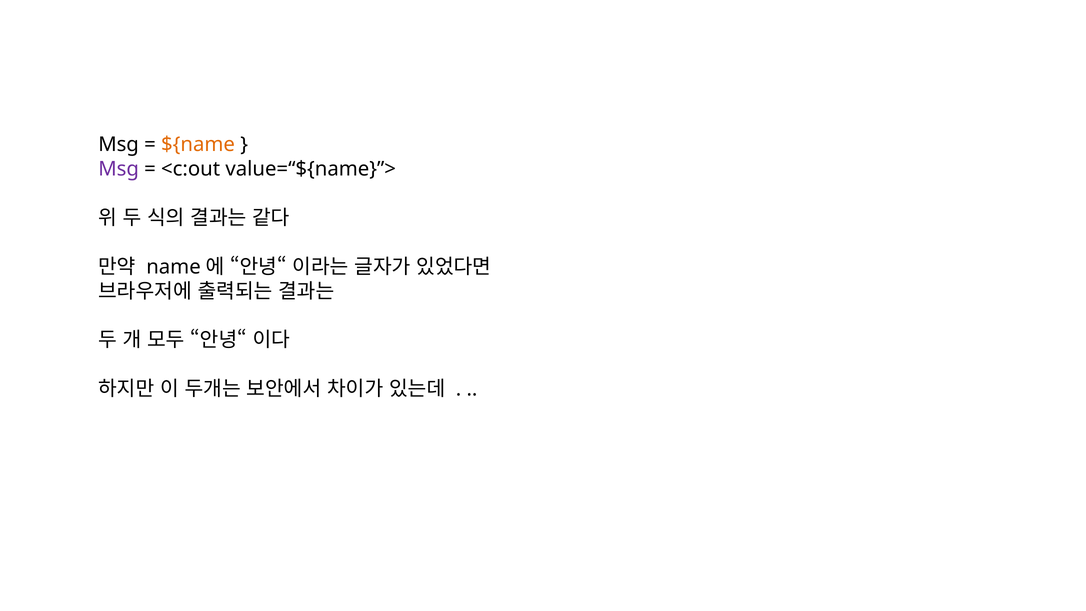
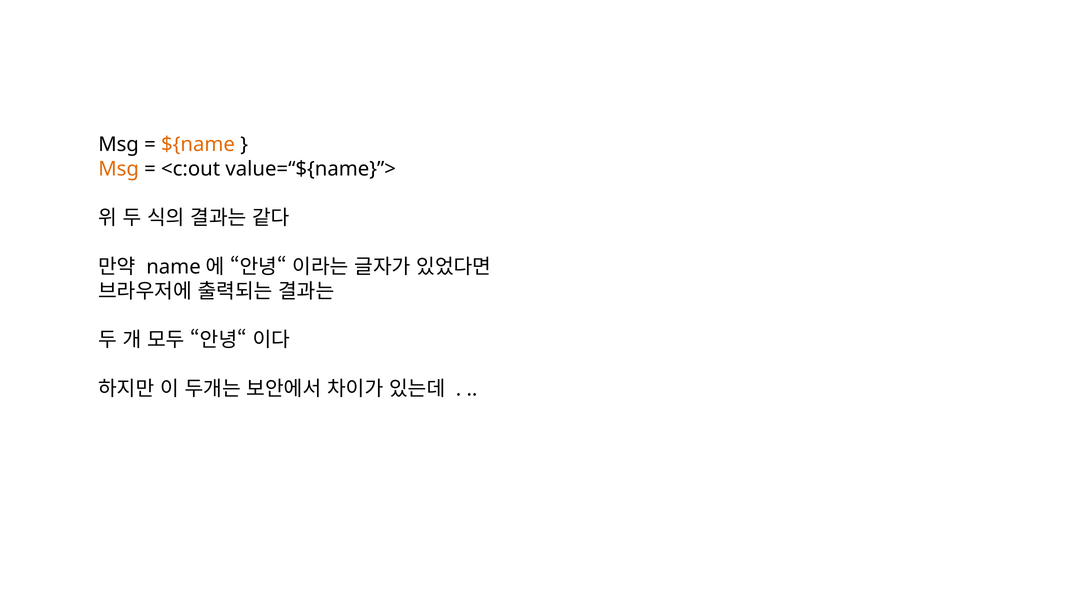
Msg at (119, 169) colour: purple -> orange
